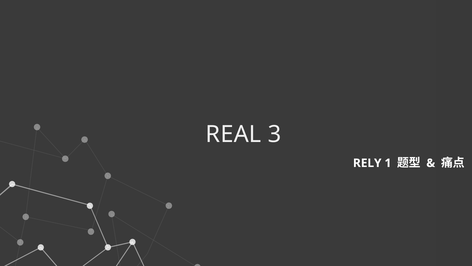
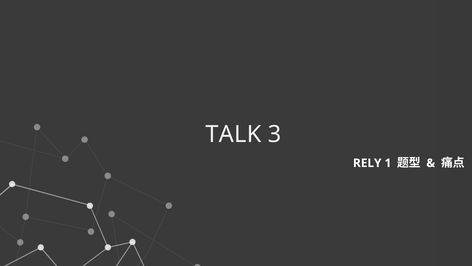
REAL: REAL -> TALK
